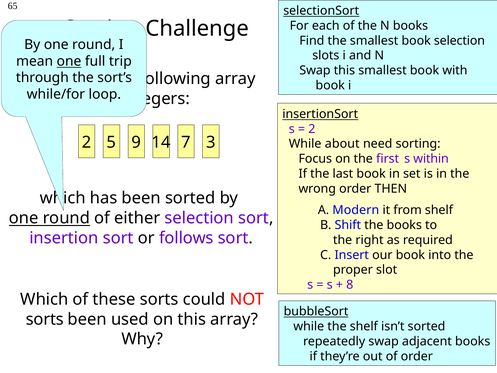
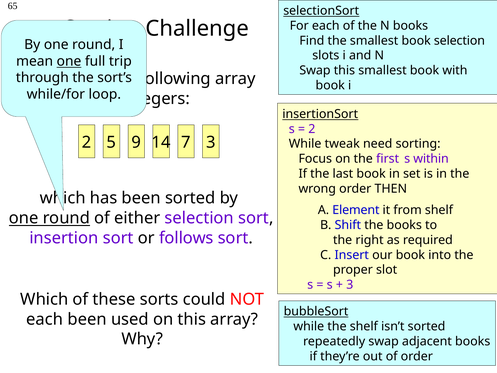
about: about -> tweak
Modern: Modern -> Element
8 at (350, 285): 8 -> 3
sorts at (45, 319): sorts -> each
